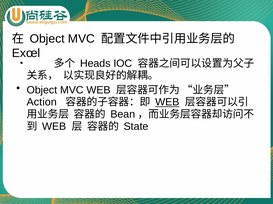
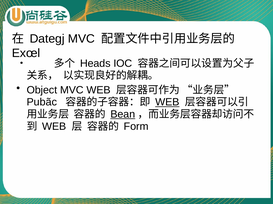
Object at (47, 39): Object -> Dategj
Action: Action -> Pubãc
Bean underline: none -> present
State: State -> Form
